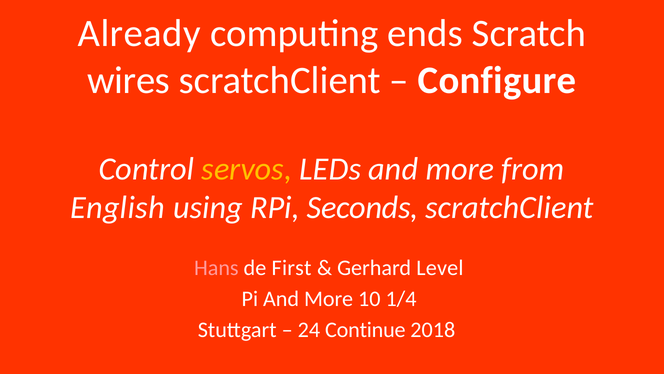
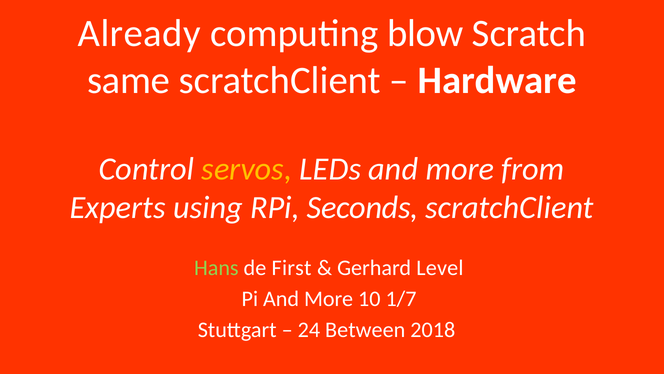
ends: ends -> blow
wires: wires -> same
Configure: Configure -> Hardware
English: English -> Experts
Hans colour: pink -> light green
1/4: 1/4 -> 1/7
Continue: Continue -> Between
